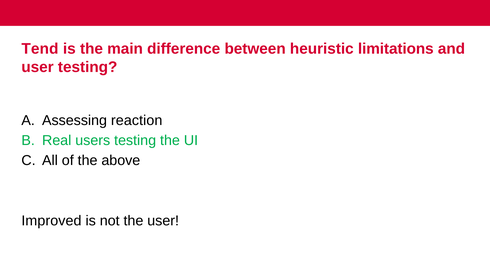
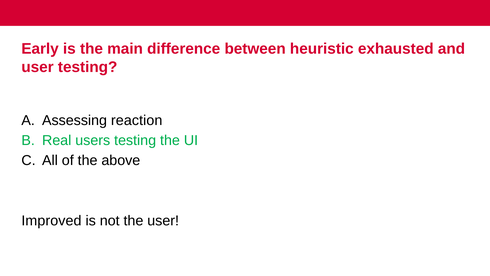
Tend: Tend -> Early
limitations: limitations -> exhausted
